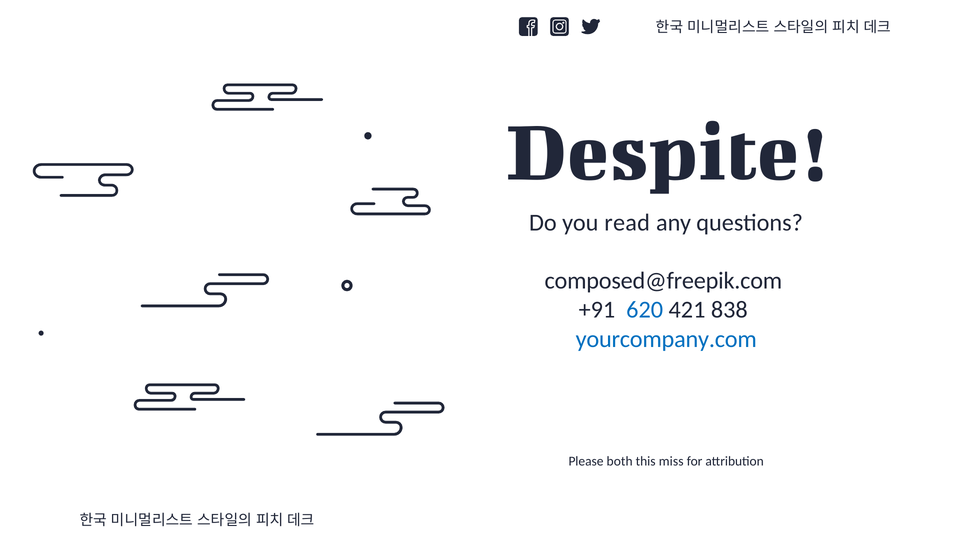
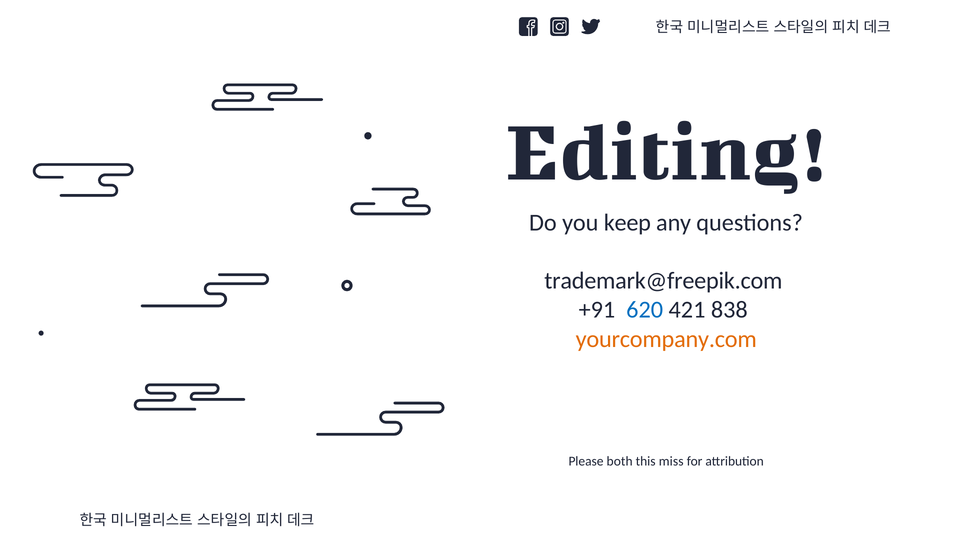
Despite: Despite -> Editing
read: read -> keep
composed@freepik.com: composed@freepik.com -> trademark@freepik.com
yourcompany.com colour: blue -> orange
